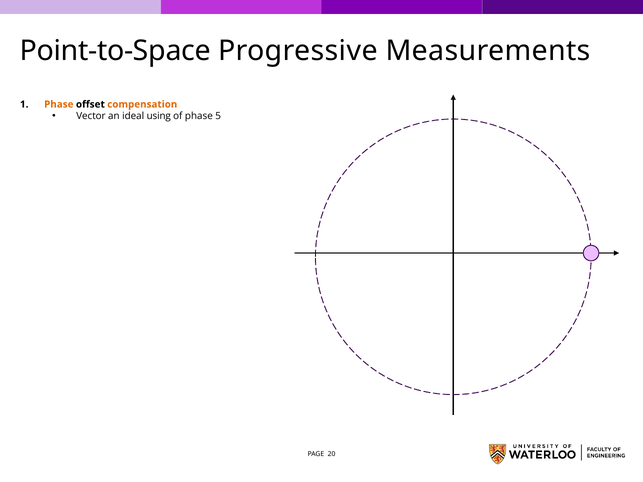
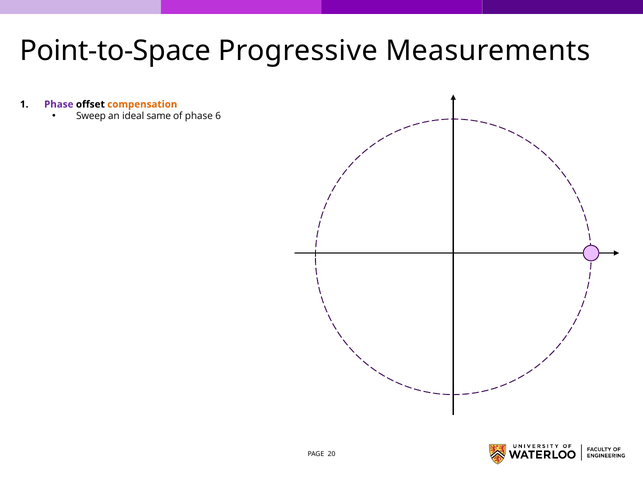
Phase at (59, 104) colour: orange -> purple
Vector: Vector -> Sweep
using: using -> same
5: 5 -> 6
